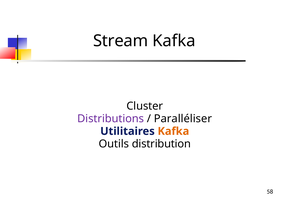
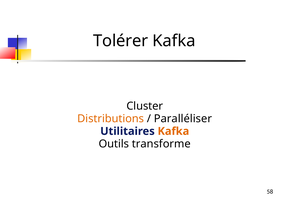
Stream: Stream -> Tolérer
Distributions colour: purple -> orange
distribution: distribution -> transforme
